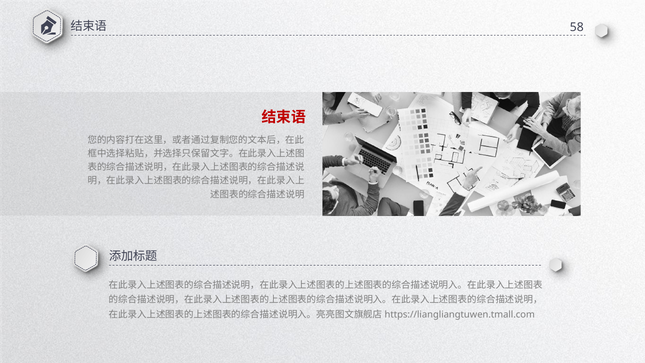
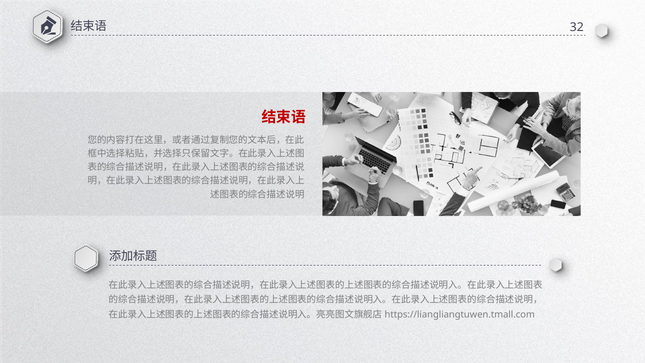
58: 58 -> 32
